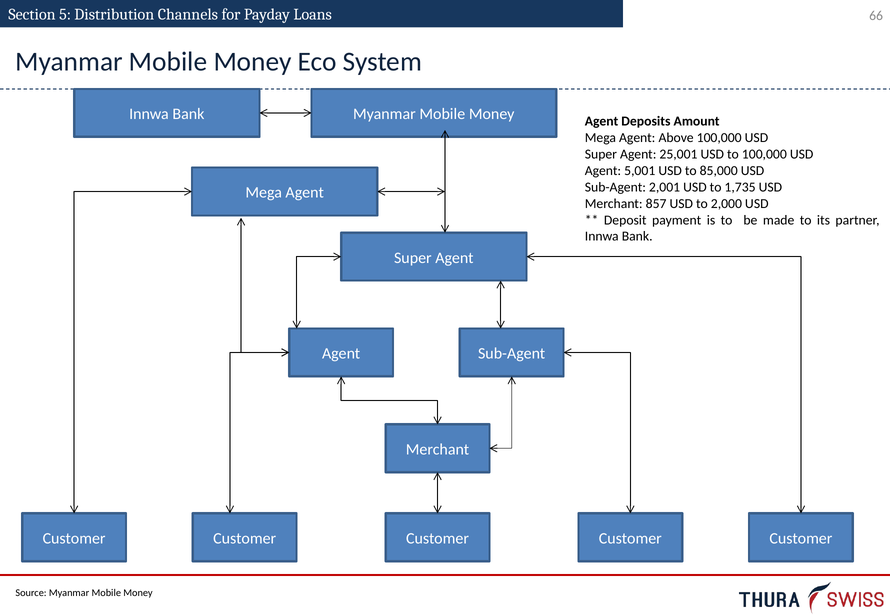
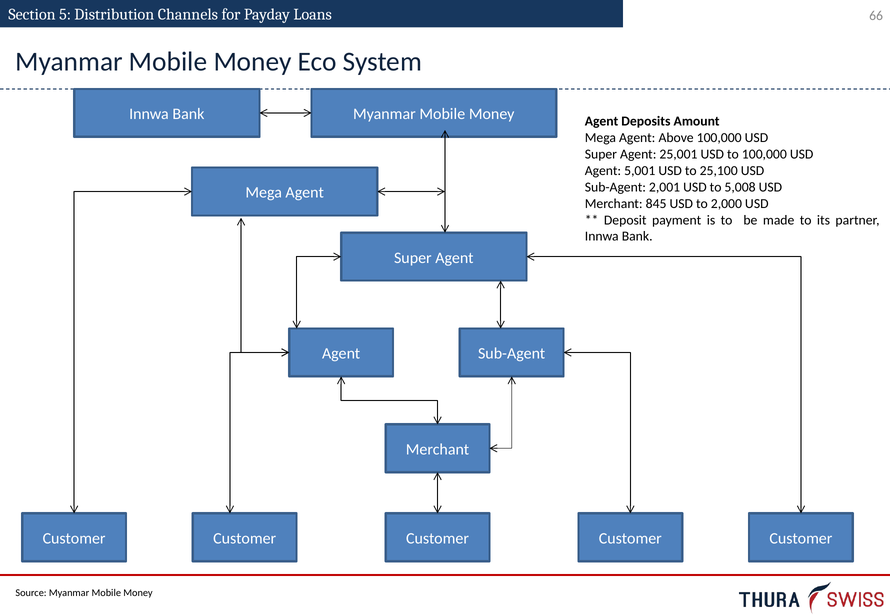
85,000: 85,000 -> 25,100
1,735: 1,735 -> 5,008
857: 857 -> 845
